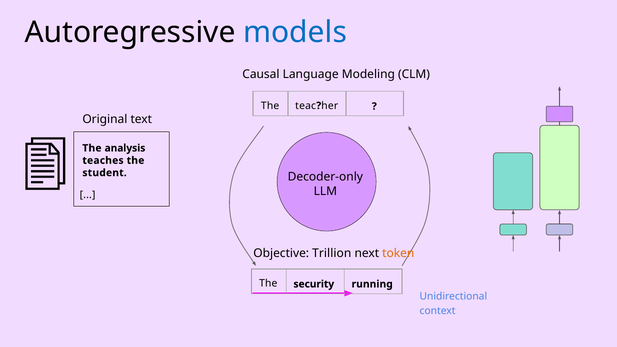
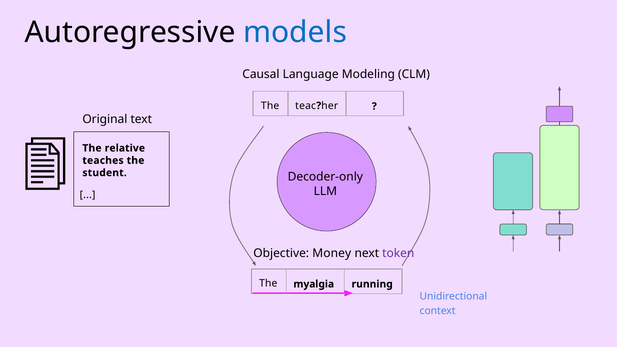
analysis: analysis -> relative
Trillion: Trillion -> Money
token colour: orange -> purple
security: security -> myalgia
